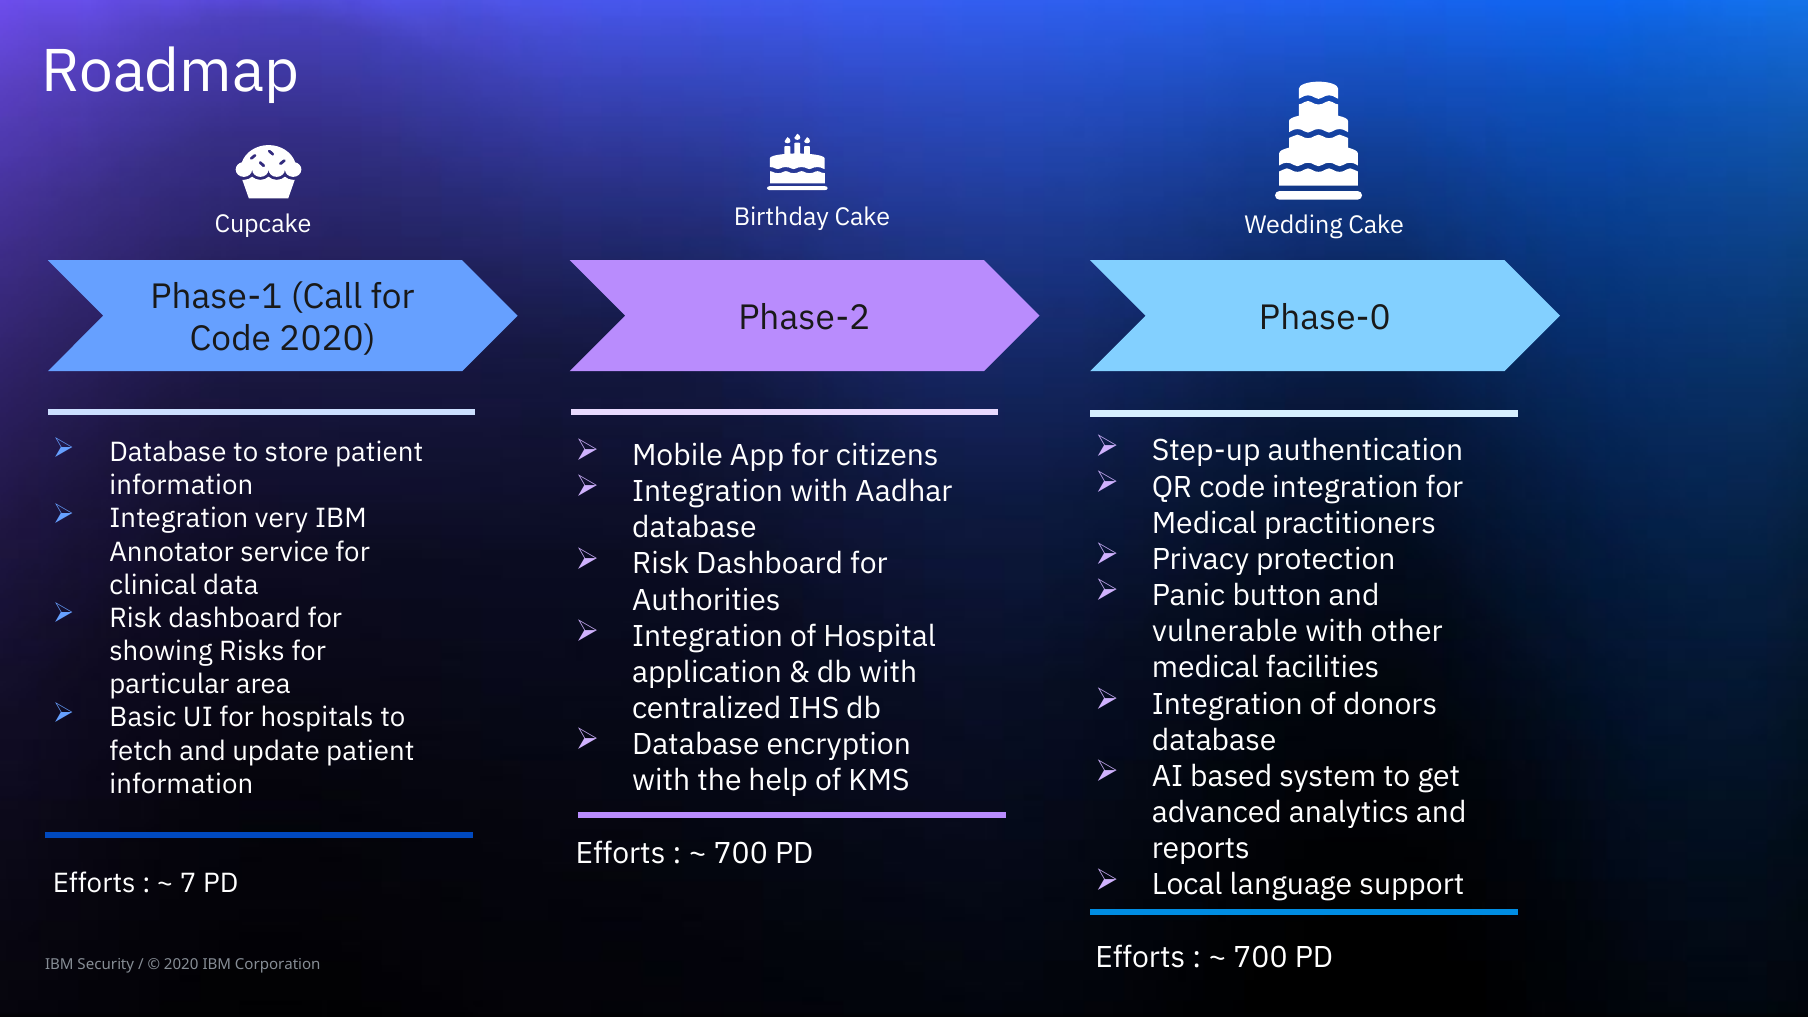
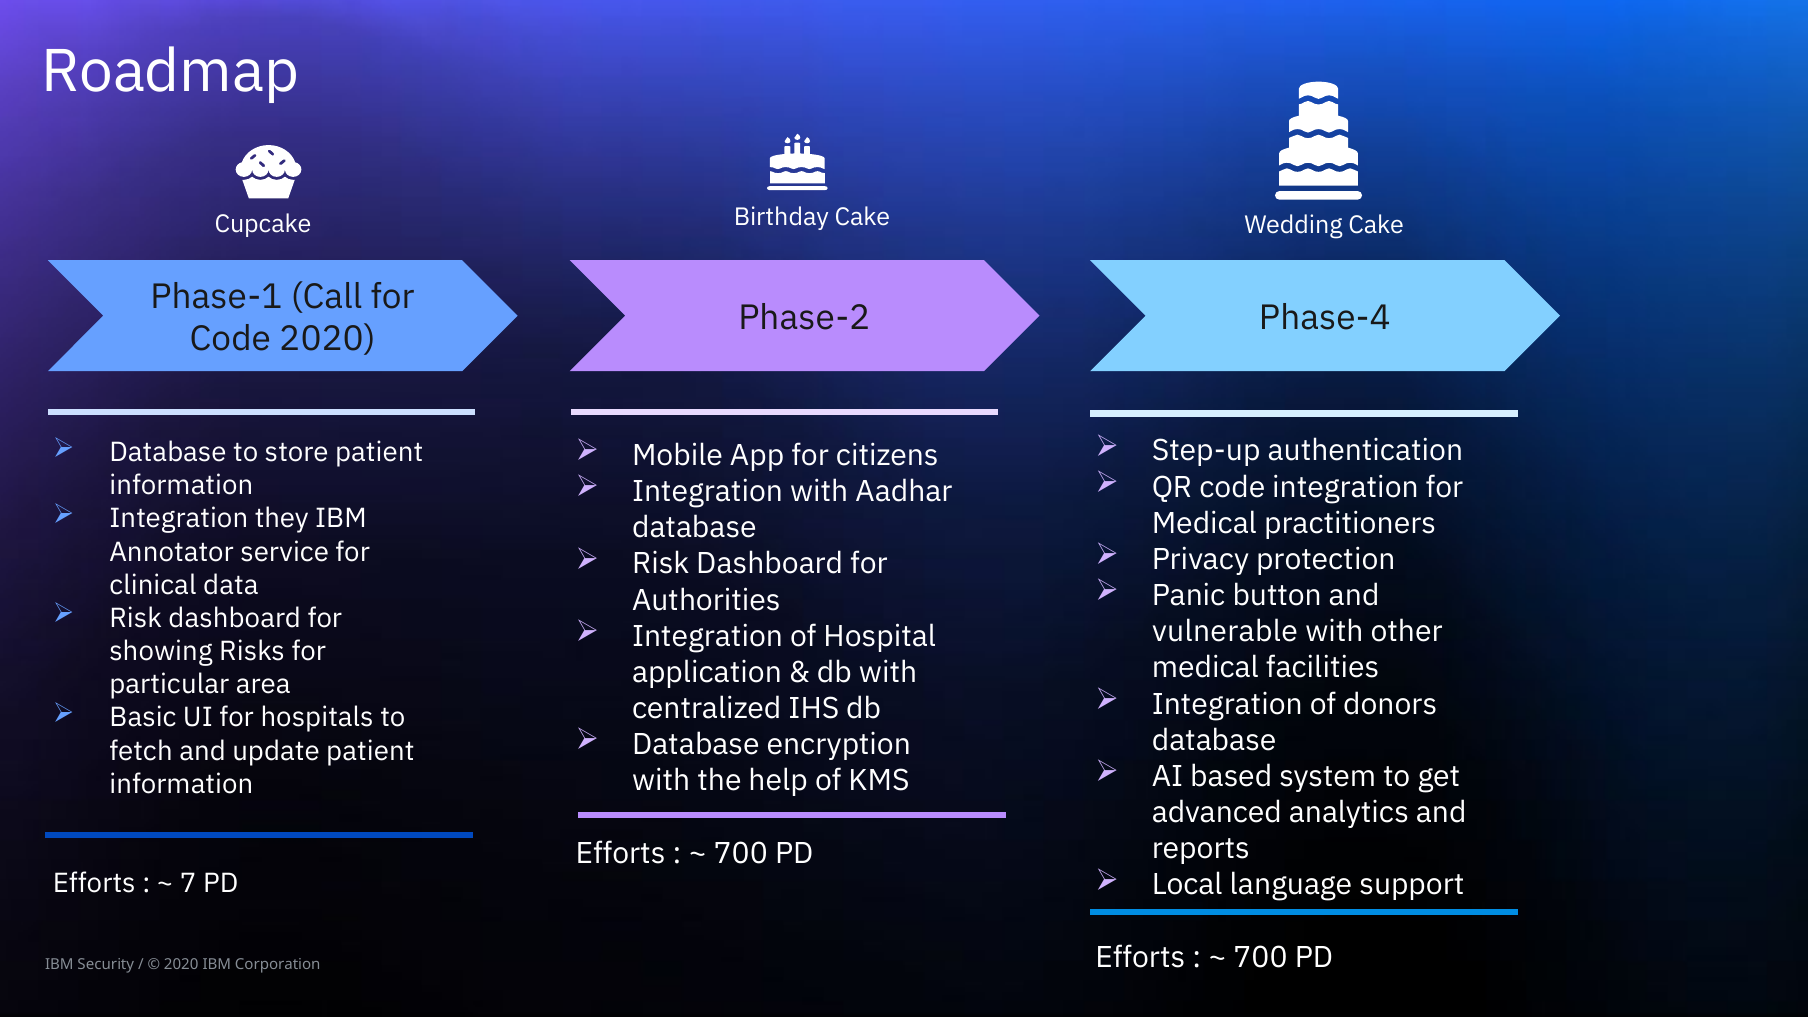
Phase-0: Phase-0 -> Phase-4
very: very -> they
